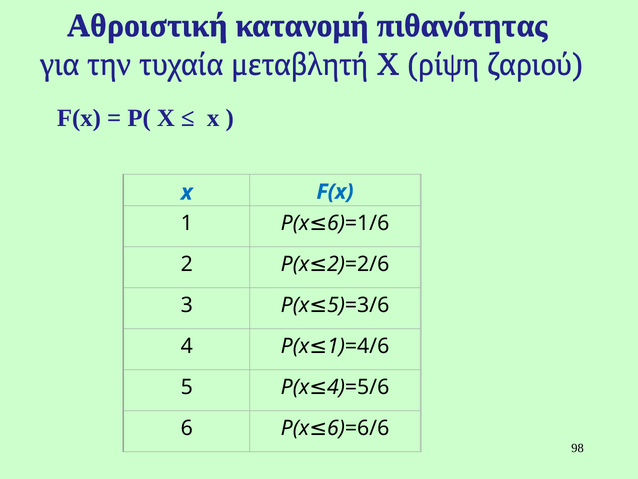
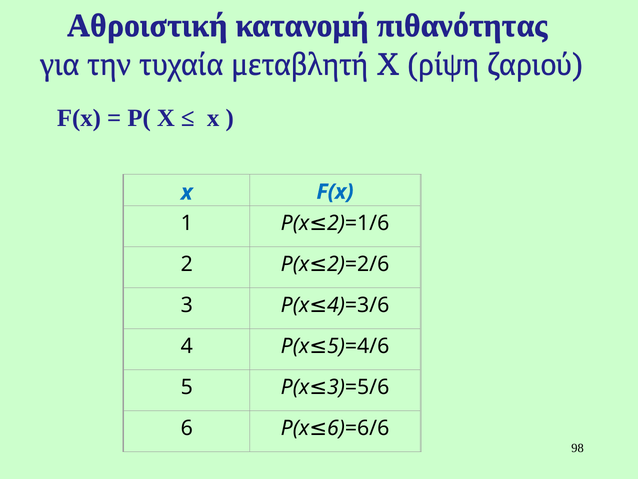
6 at (336, 223): 6 -> 2
5 at (336, 305): 5 -> 4
1 at (336, 346): 1 -> 5
4 at (336, 387): 4 -> 3
